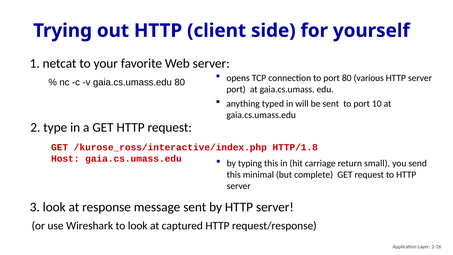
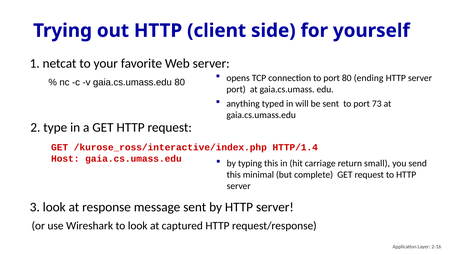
various: various -> ending
10: 10 -> 73
HTTP/1.8: HTTP/1.8 -> HTTP/1.4
